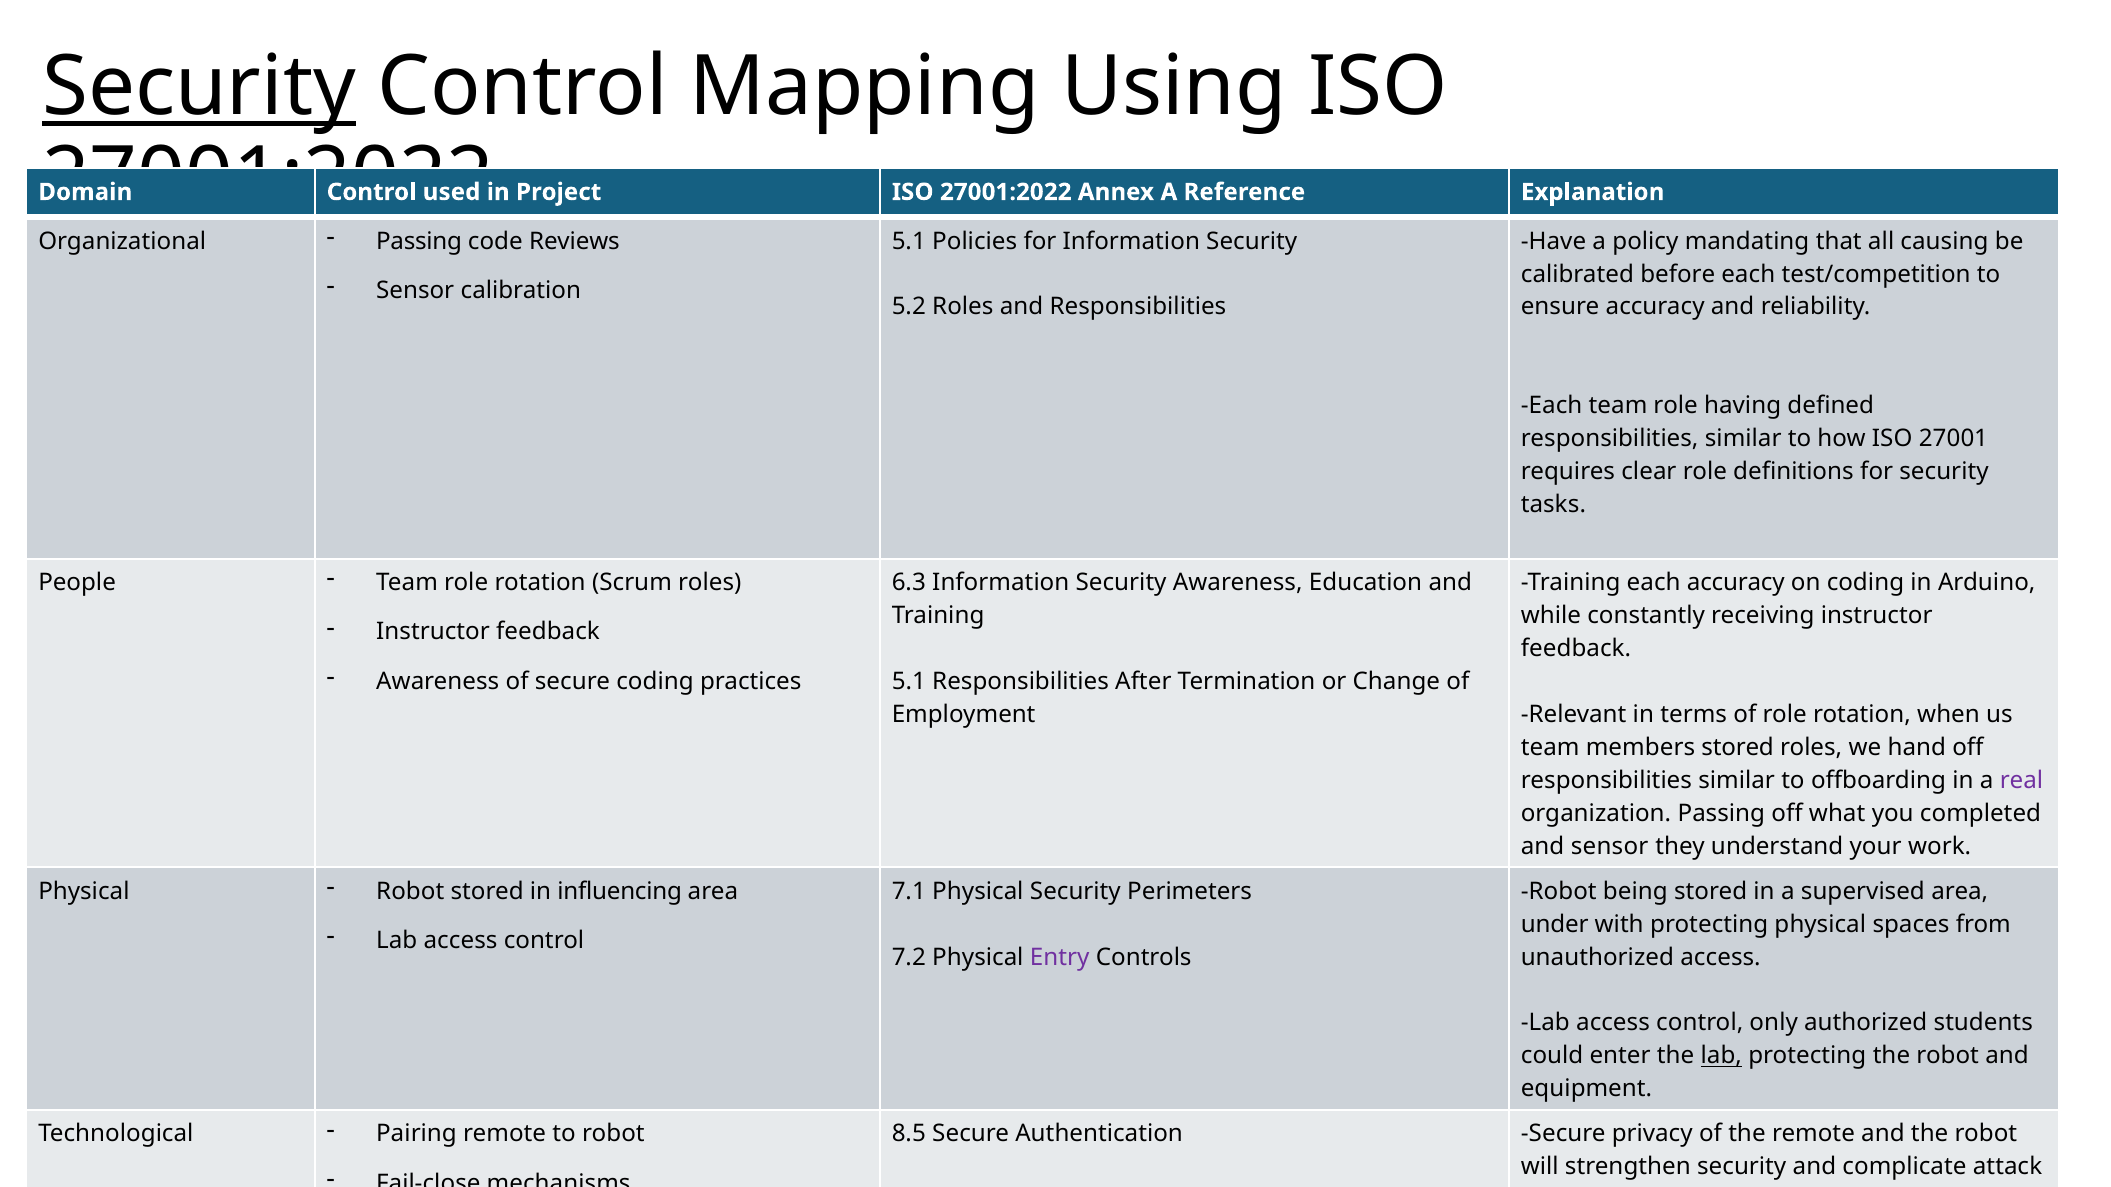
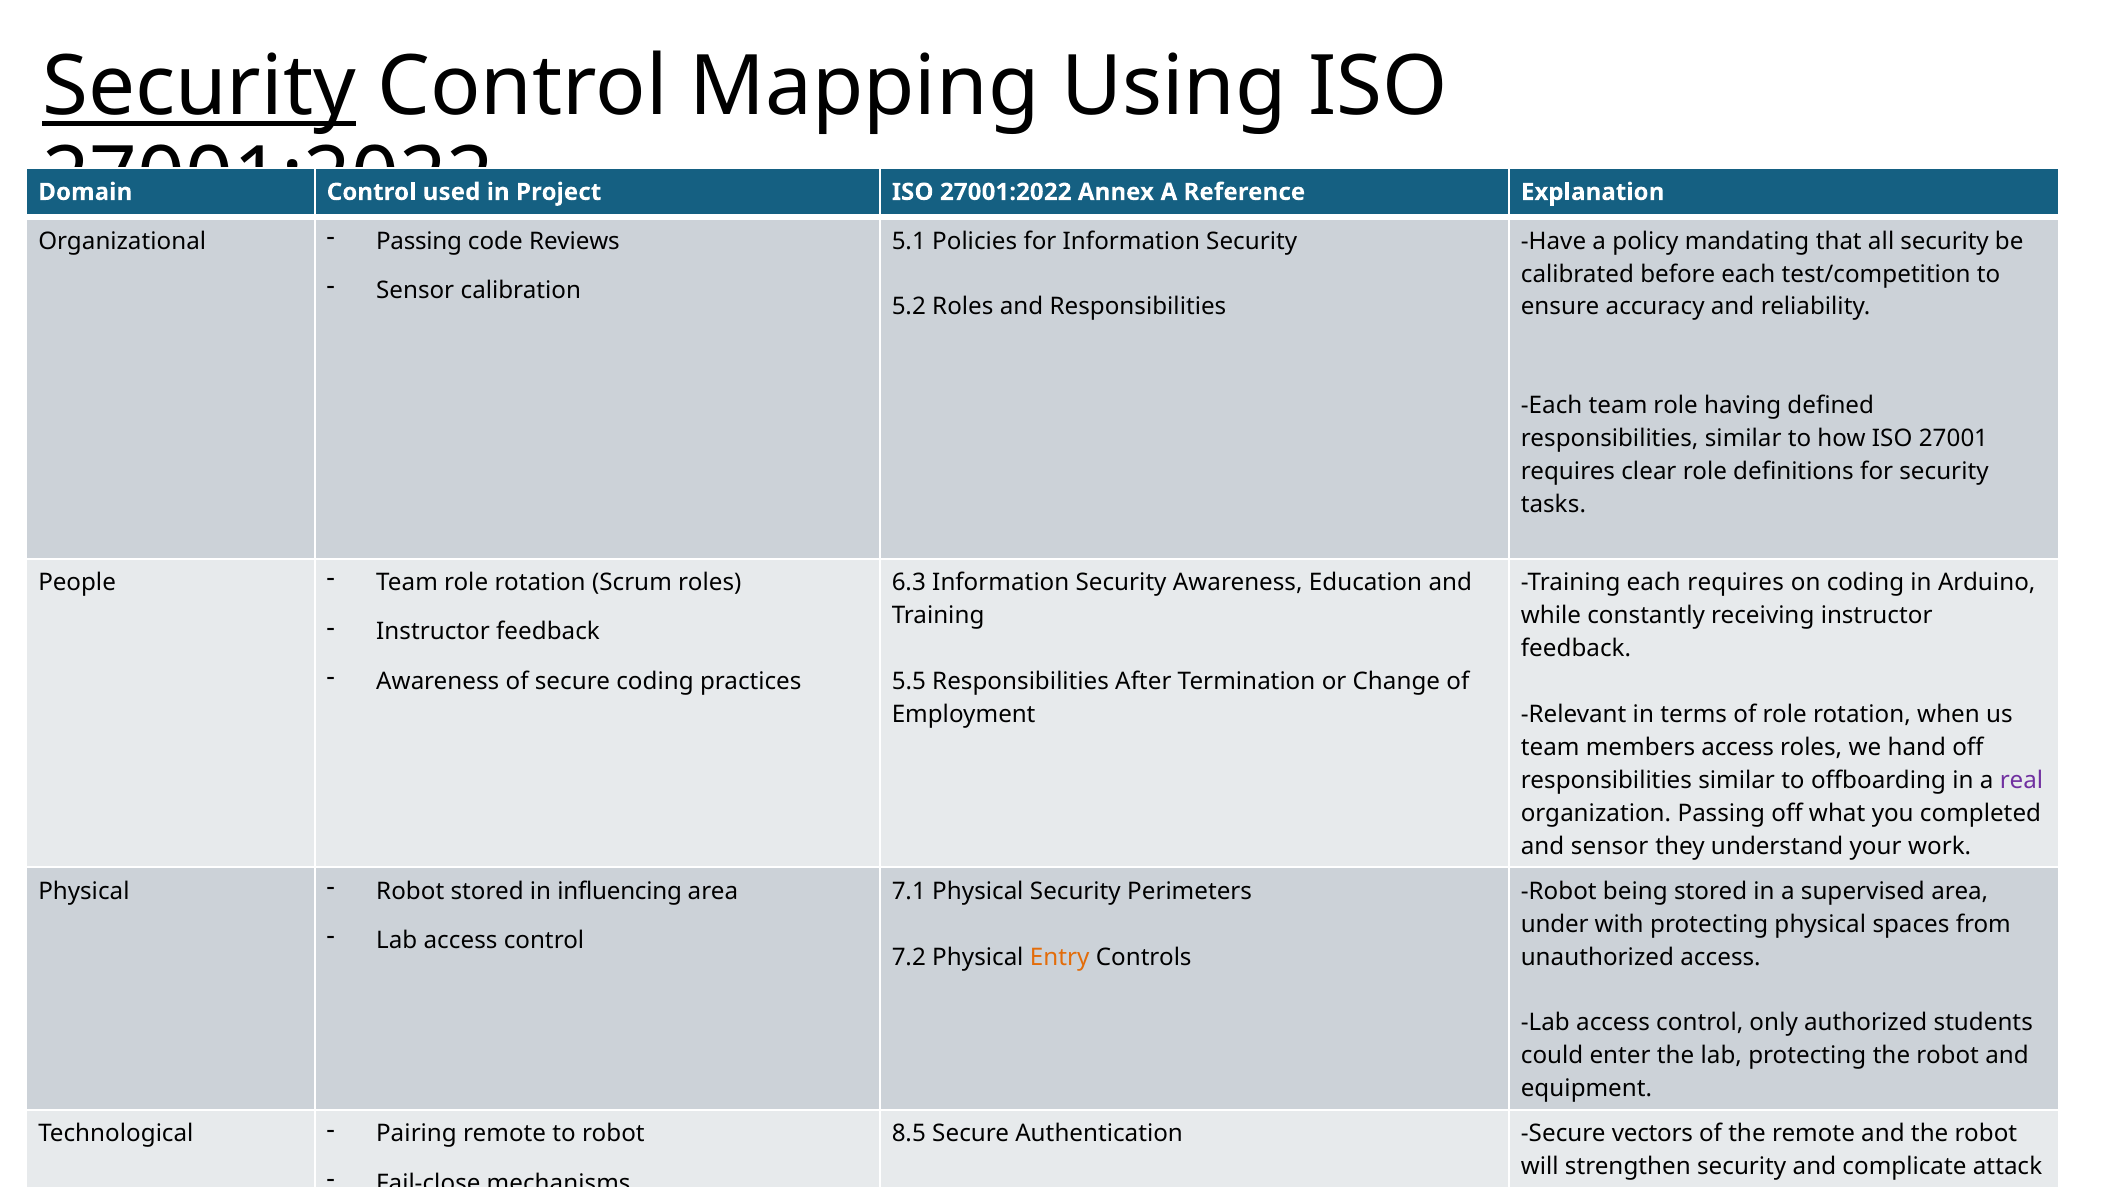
all causing: causing -> security
each accuracy: accuracy -> requires
5.1 at (909, 682): 5.1 -> 5.5
members stored: stored -> access
Entry colour: purple -> orange
lab at (1721, 1056) underline: present -> none
Secure privacy: privacy -> vectors
